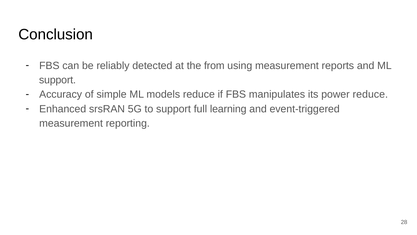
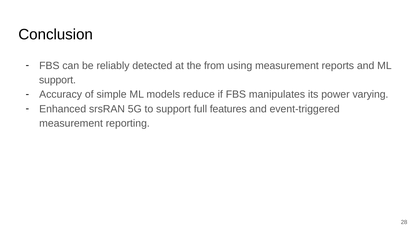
power reduce: reduce -> varying
learning: learning -> features
